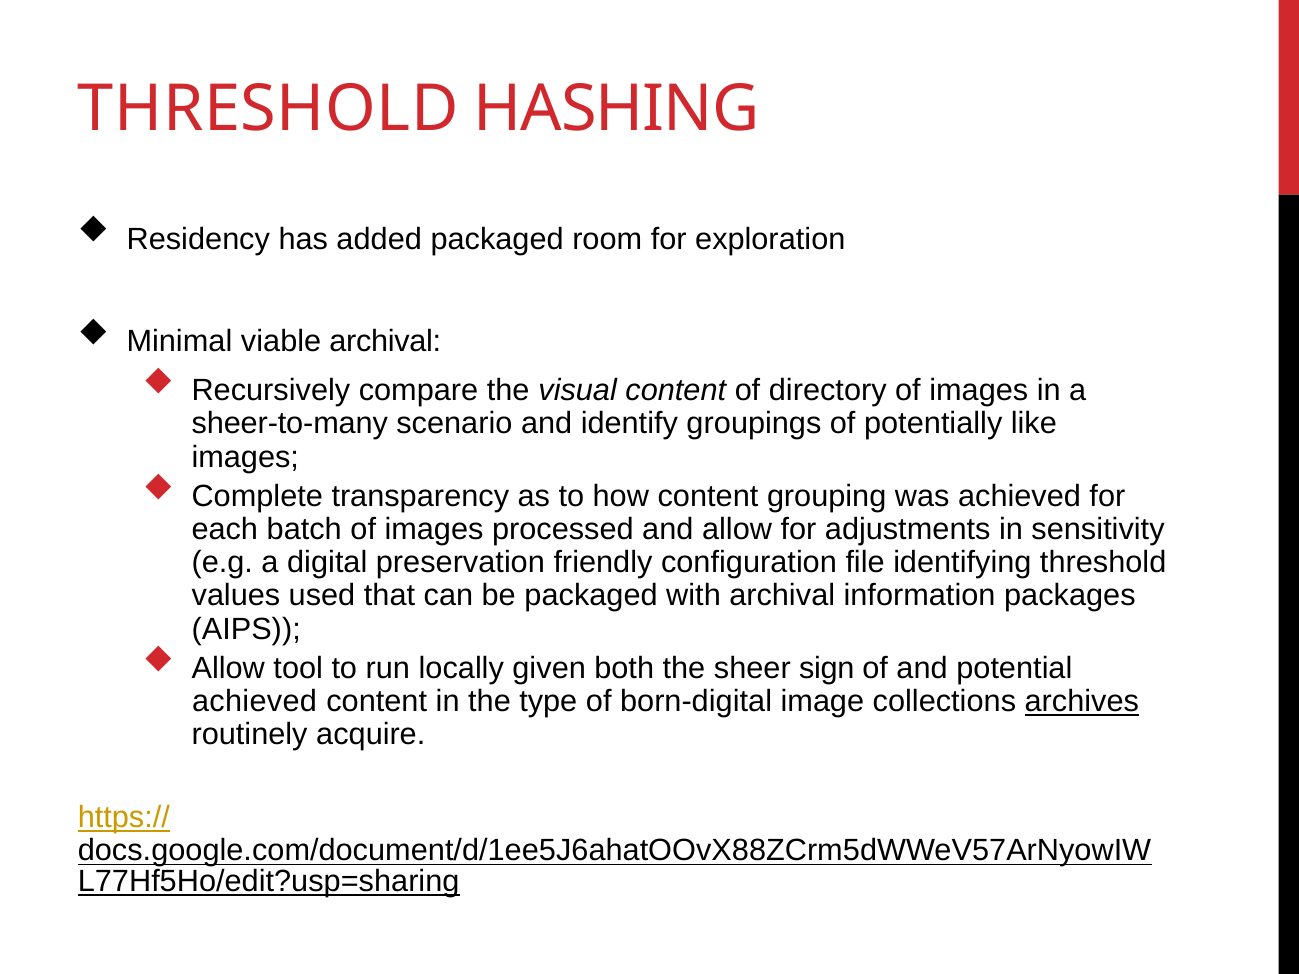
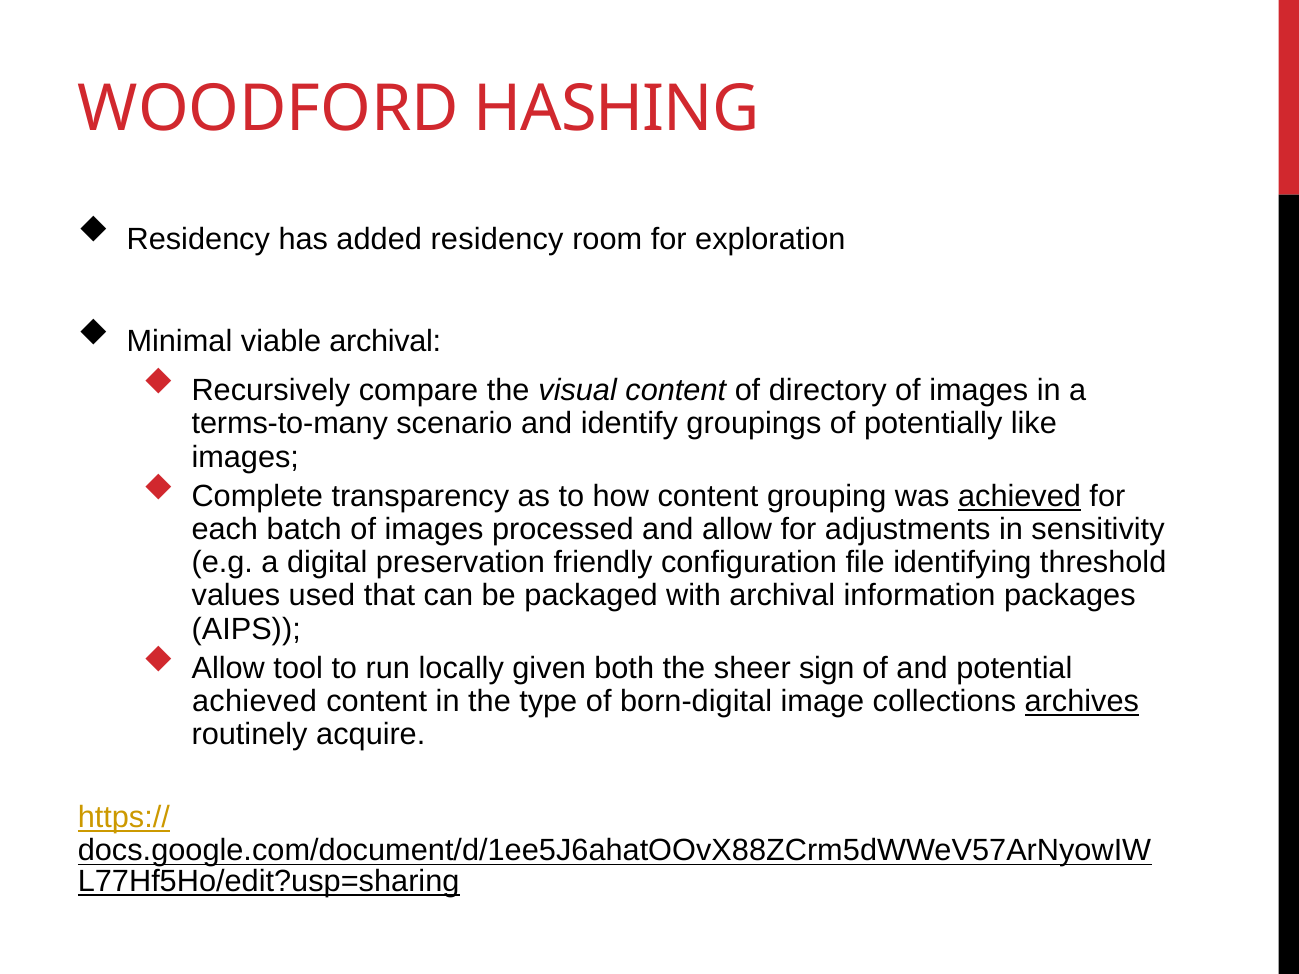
THRESHOLD at (268, 109): THRESHOLD -> WOODFORD
added packaged: packaged -> residency
sheer-to-many: sheer-to-many -> terms-to-many
achieved at (1020, 497) underline: none -> present
